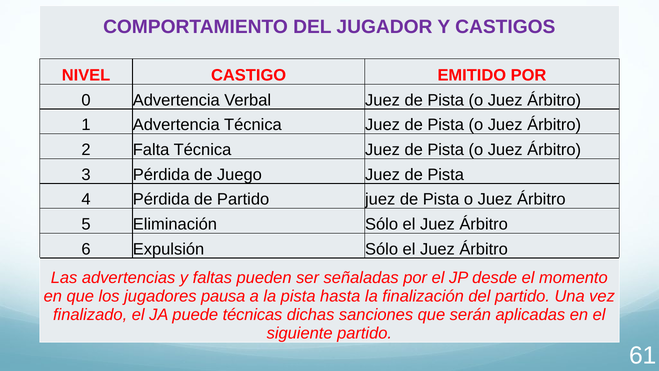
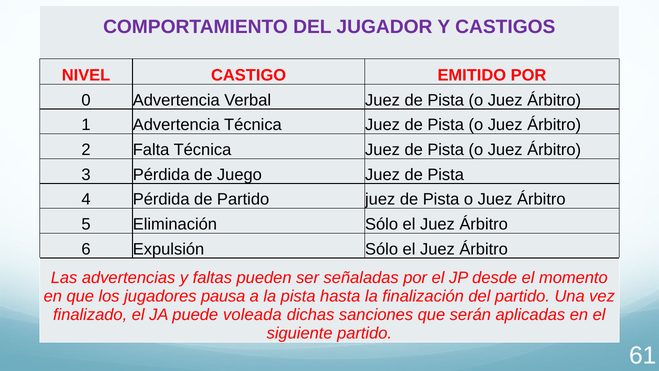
técnicas: técnicas -> voleada
